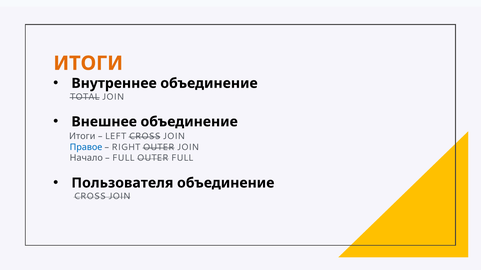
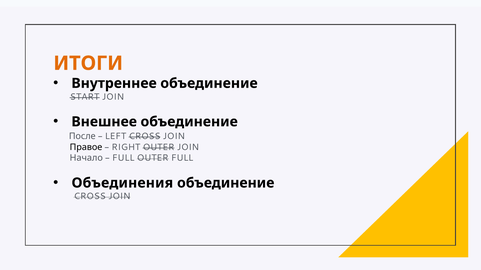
TOTAL: TOTAL -> START
Итоги at (82, 136): Итоги -> После
Правое colour: blue -> black
Пользователя: Пользователя -> Объединения
